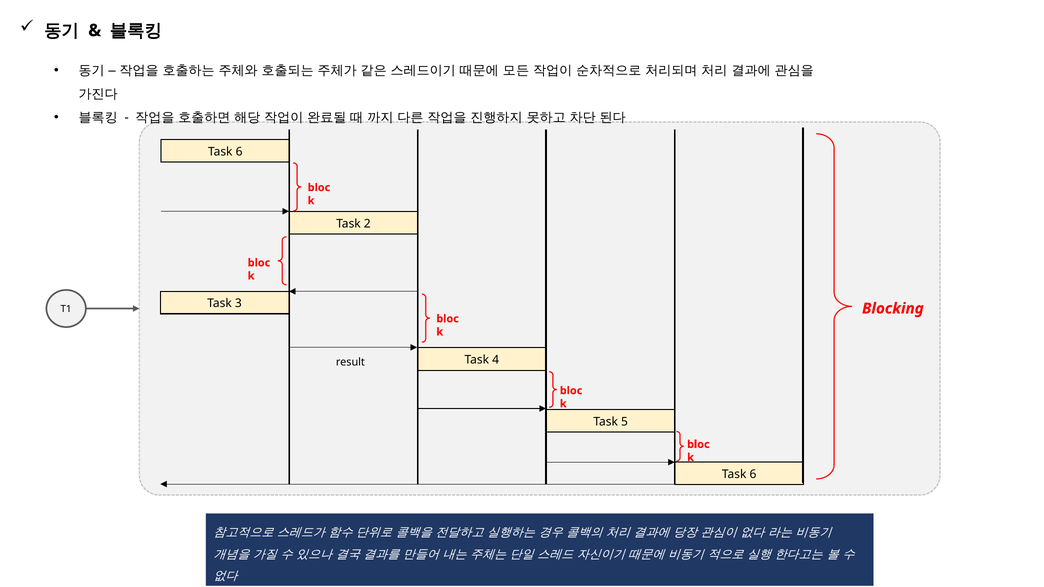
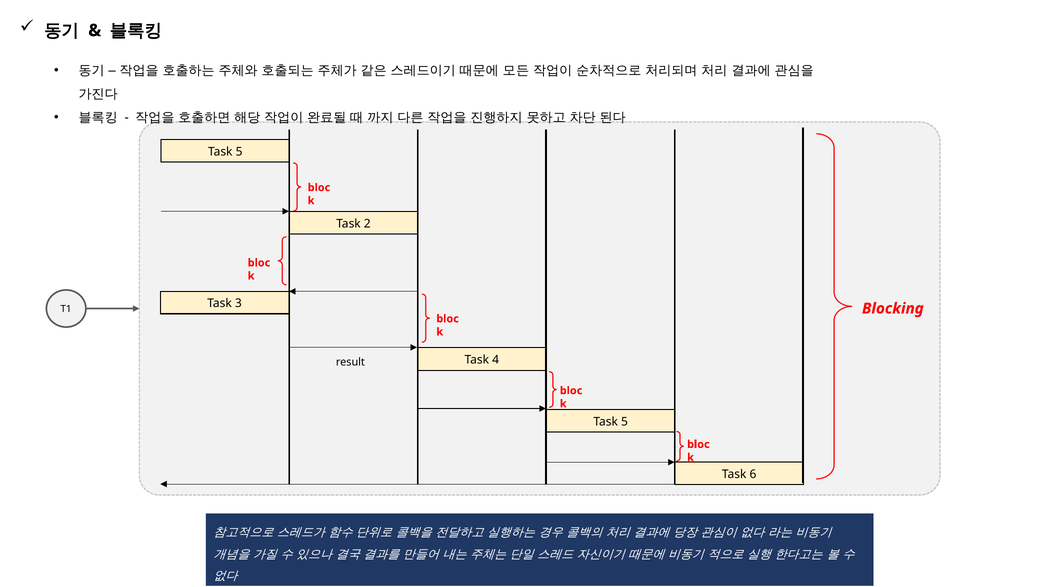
6 at (239, 152): 6 -> 5
